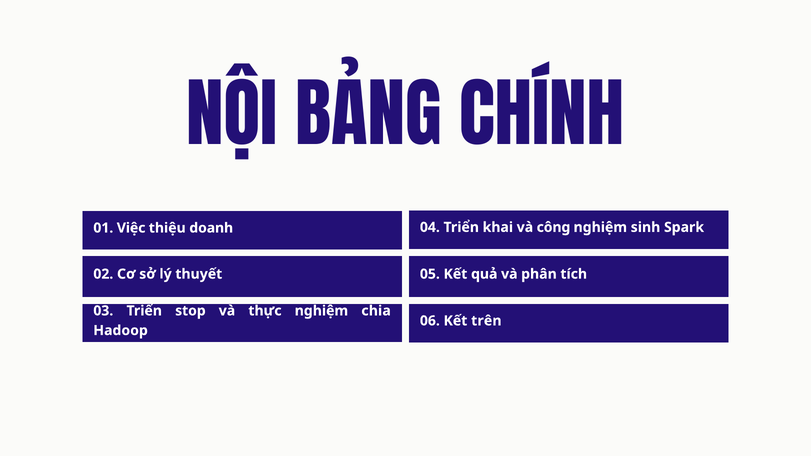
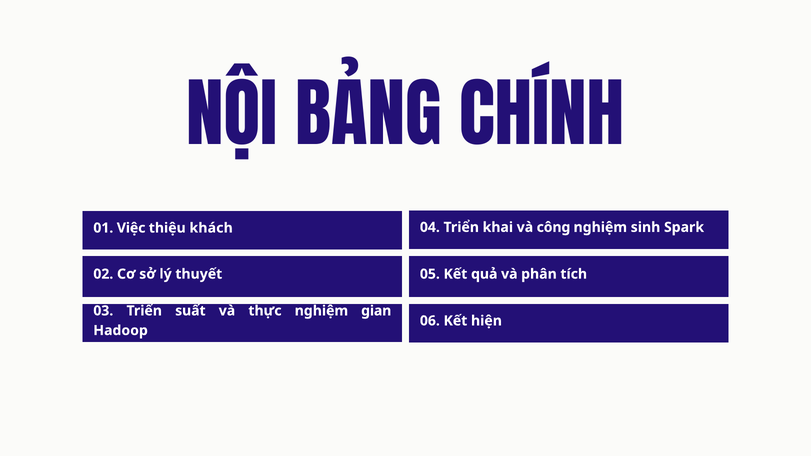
doanh: doanh -> khách
stop: stop -> suất
chia: chia -> gian
trên: trên -> hiện
